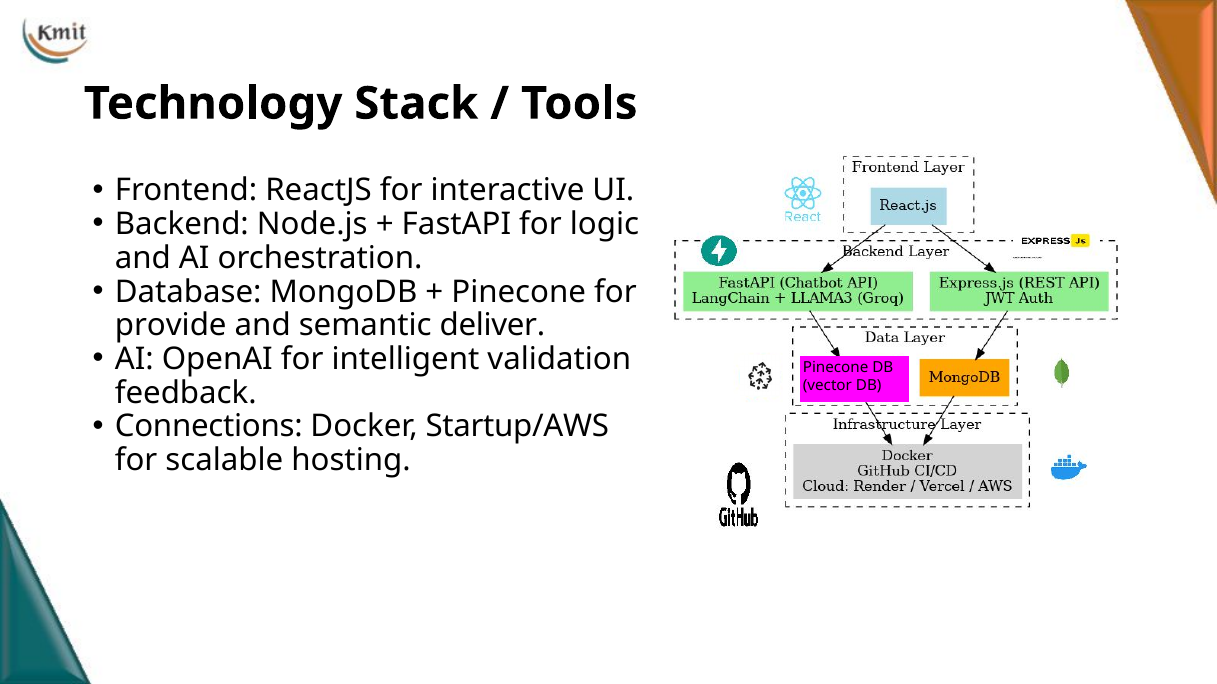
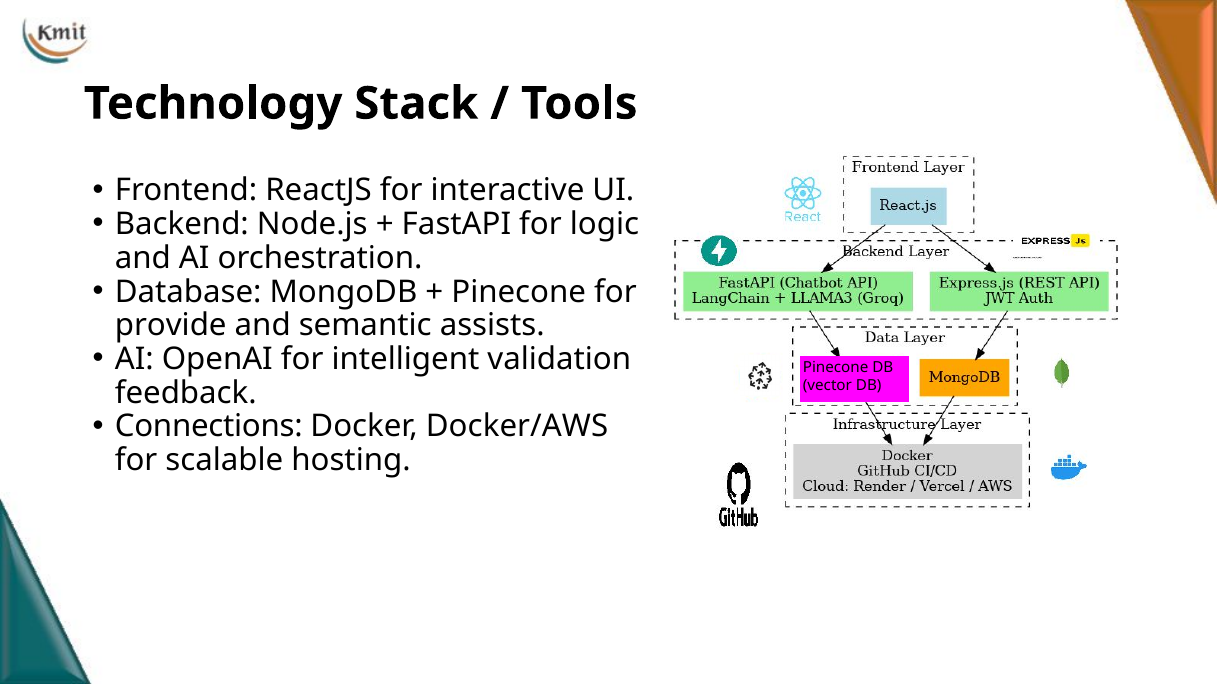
deliver: deliver -> assists
Startup/AWS: Startup/AWS -> Docker/AWS
